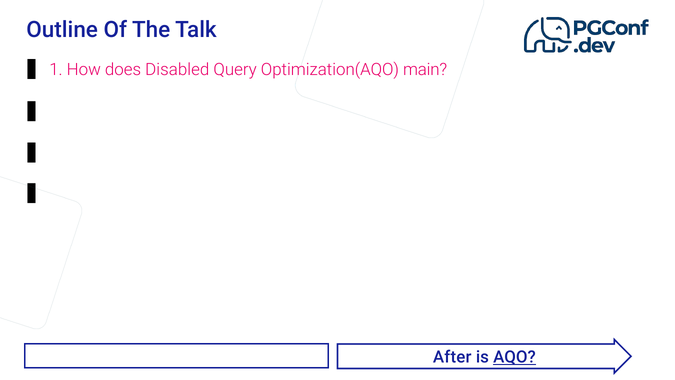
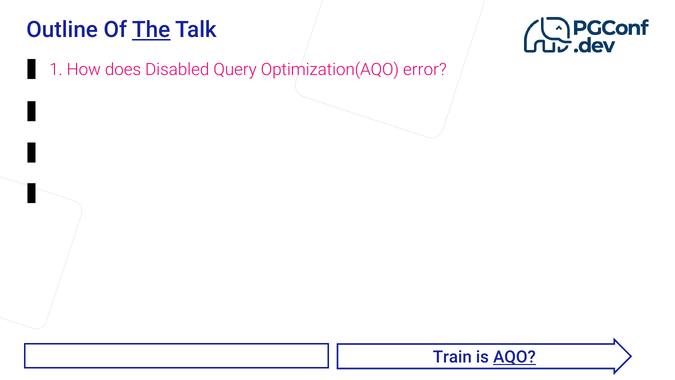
The underline: none -> present
main: main -> error
After: After -> Train
